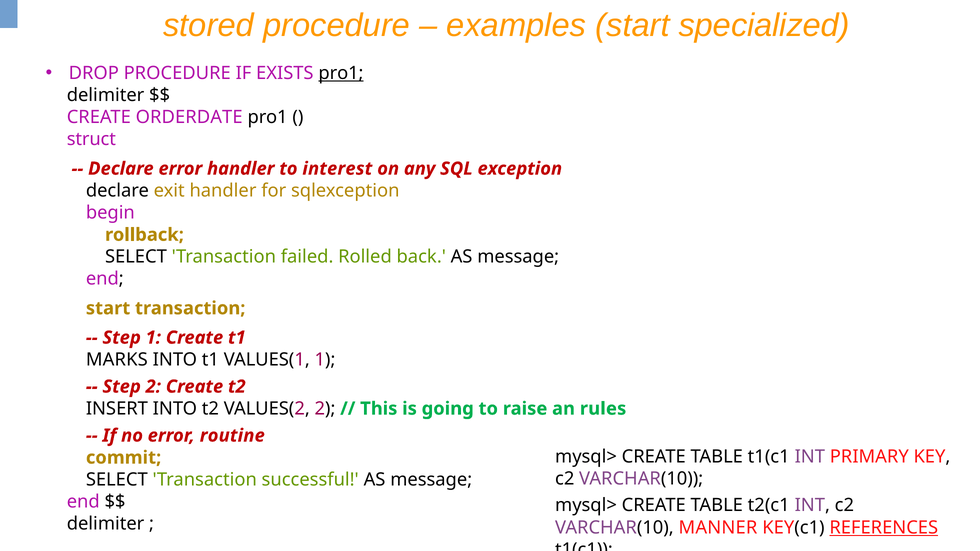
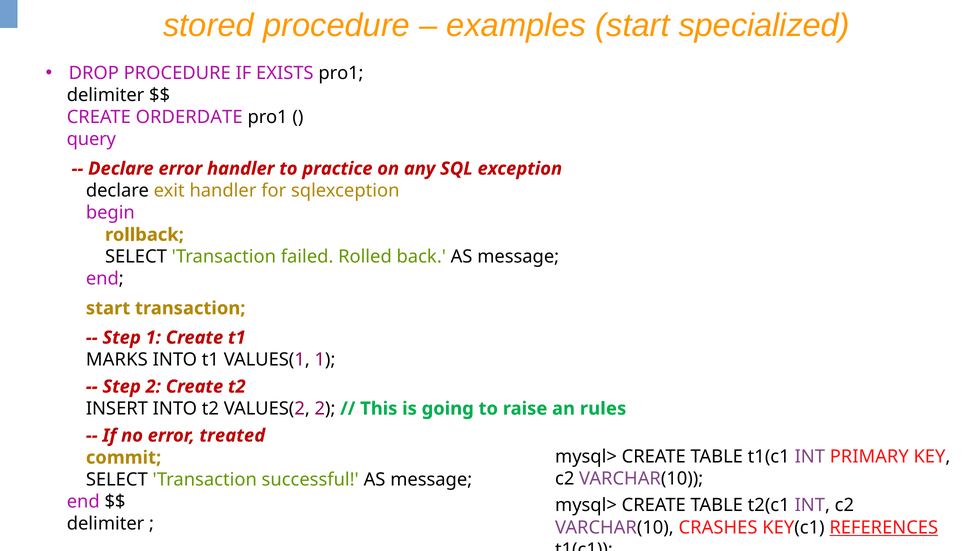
pro1 at (341, 73) underline: present -> none
struct: struct -> query
interest: interest -> practice
routine: routine -> treated
MANNER: MANNER -> CRASHES
